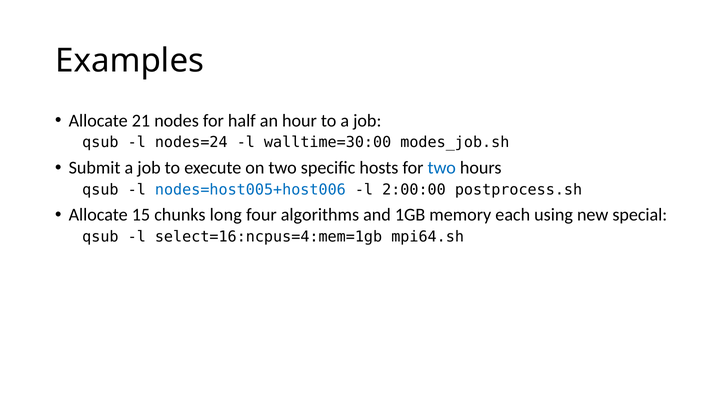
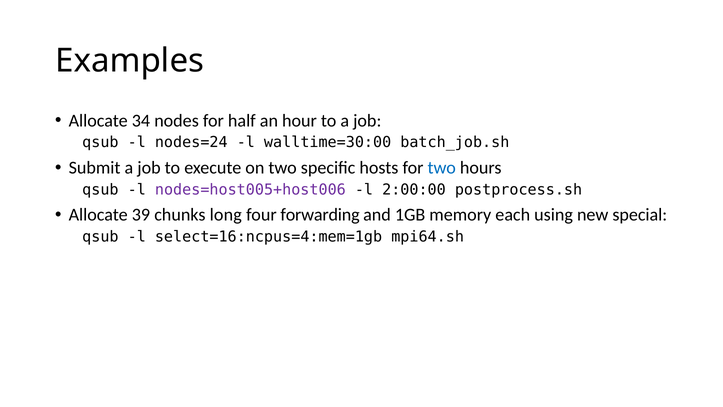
21: 21 -> 34
modes_job.sh: modes_job.sh -> batch_job.sh
nodes=host005+host006 colour: blue -> purple
15: 15 -> 39
algorithms: algorithms -> forwarding
